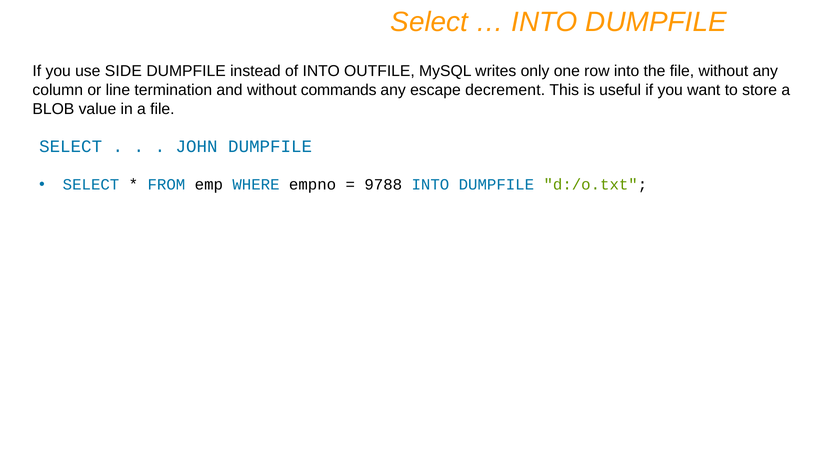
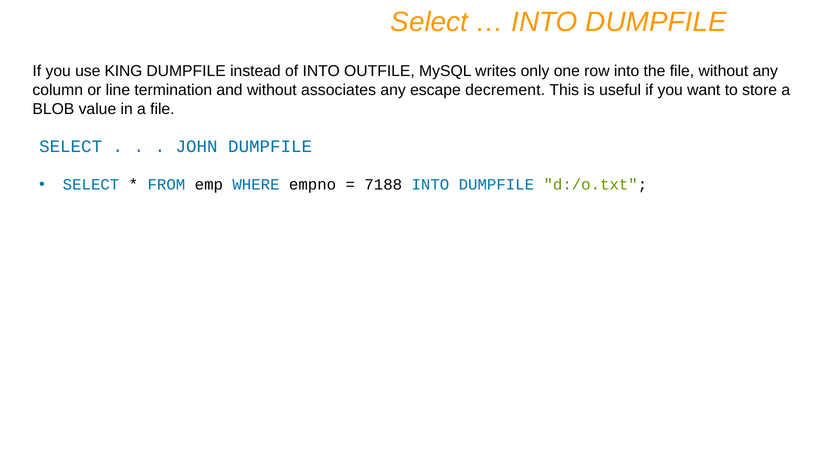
SIDE: SIDE -> KING
commands: commands -> associates
9788: 9788 -> 7188
